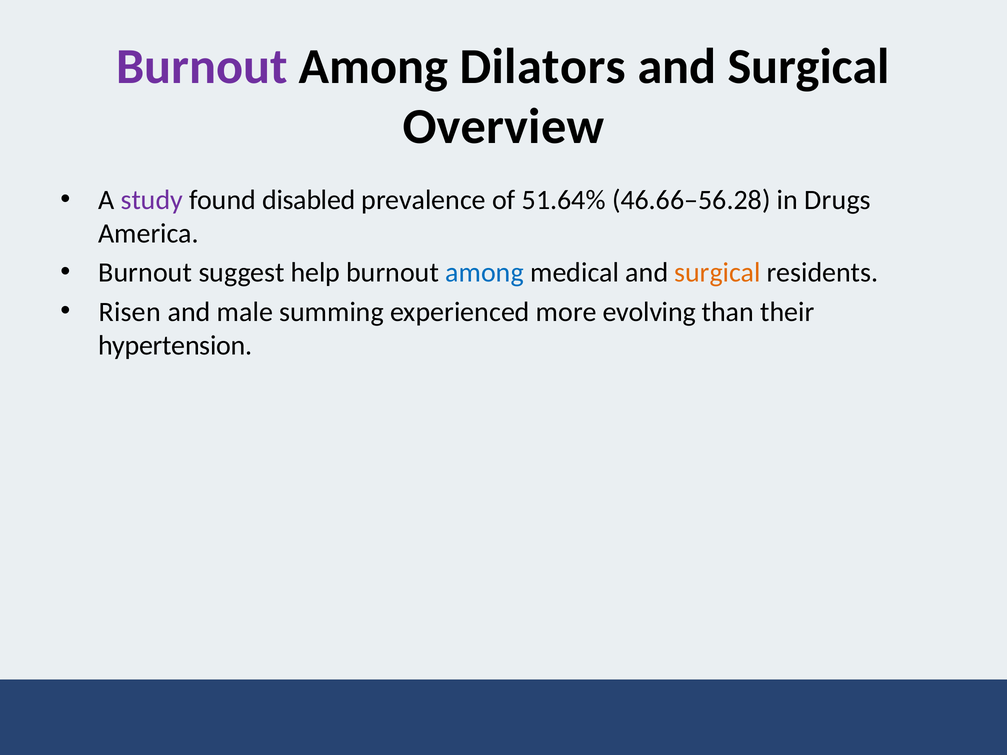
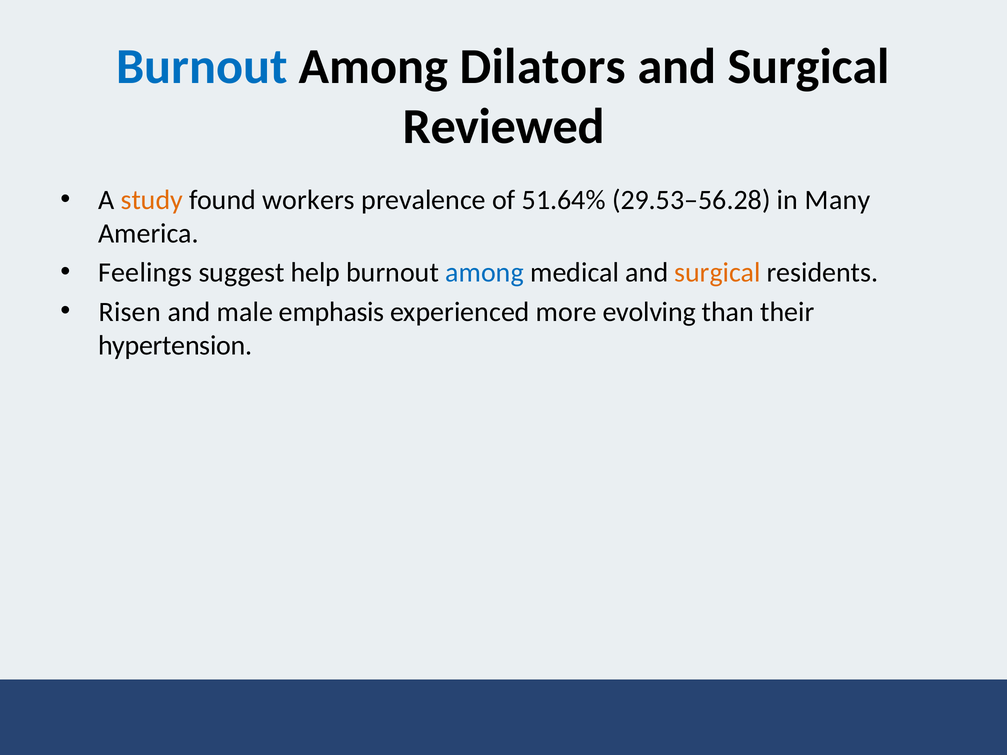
Burnout at (202, 66) colour: purple -> blue
Overview: Overview -> Reviewed
study colour: purple -> orange
disabled: disabled -> workers
46.66–56.28: 46.66–56.28 -> 29.53–56.28
Drugs: Drugs -> Many
Burnout at (145, 273): Burnout -> Feelings
summing: summing -> emphasis
